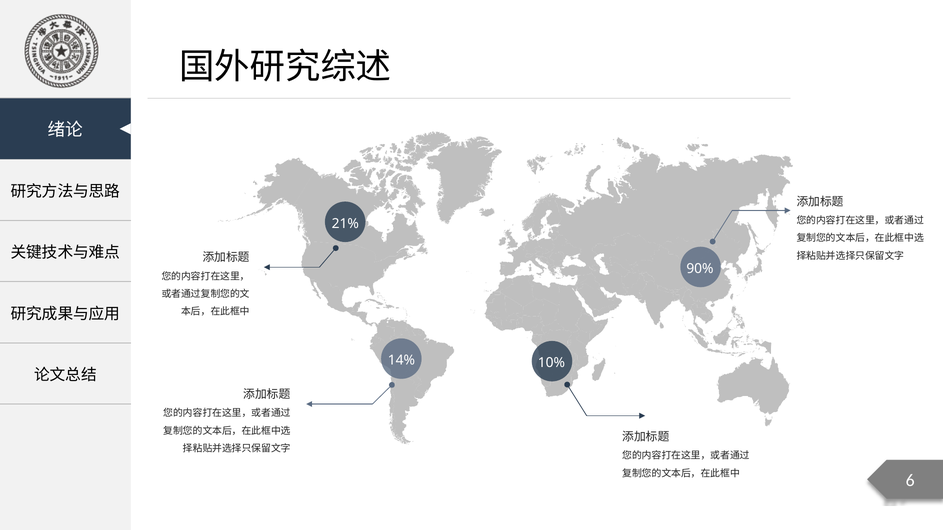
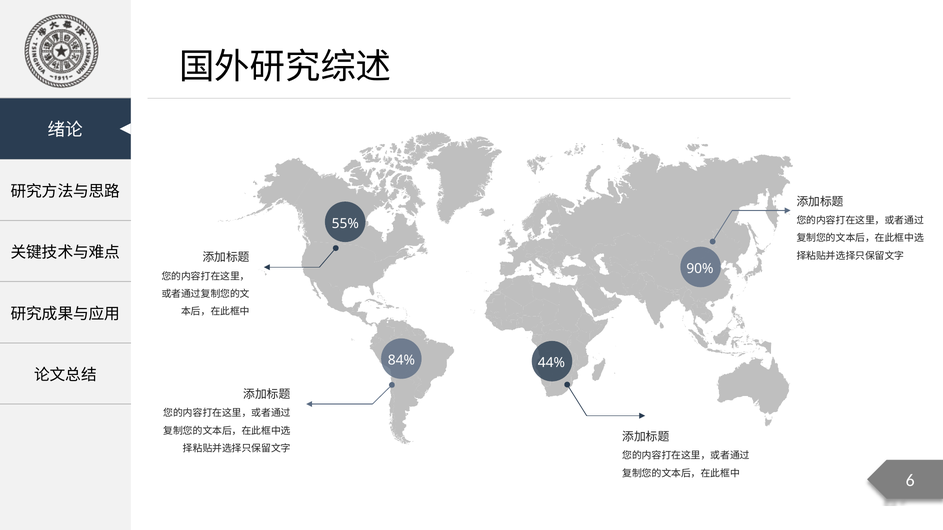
21%: 21% -> 55%
14%: 14% -> 84%
10%: 10% -> 44%
